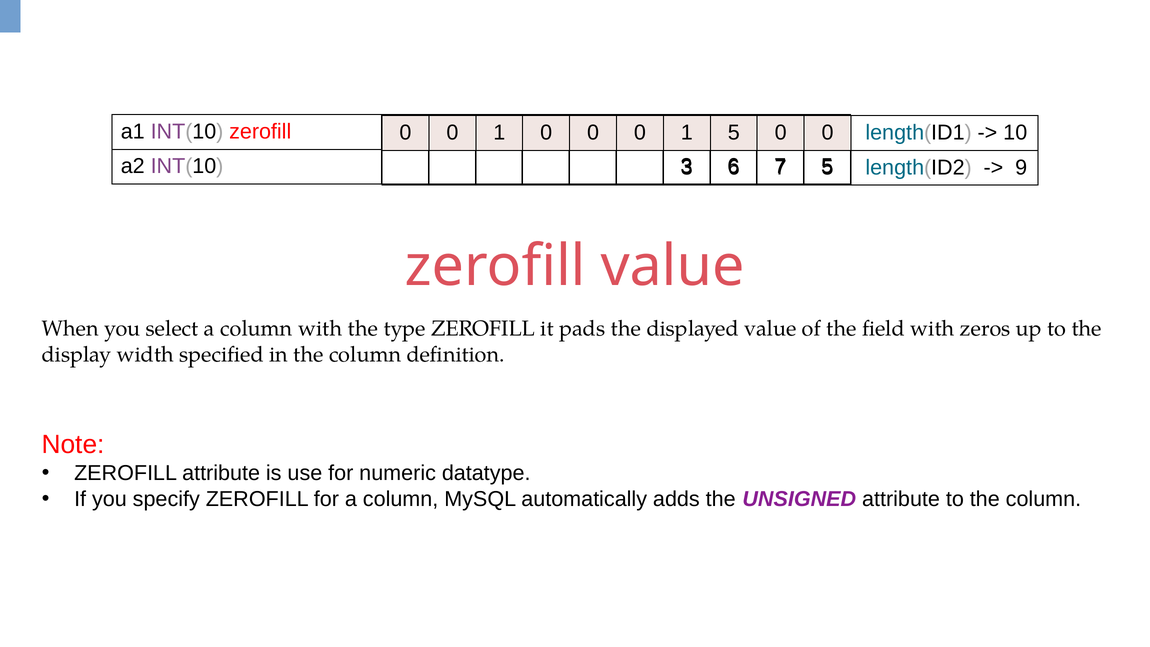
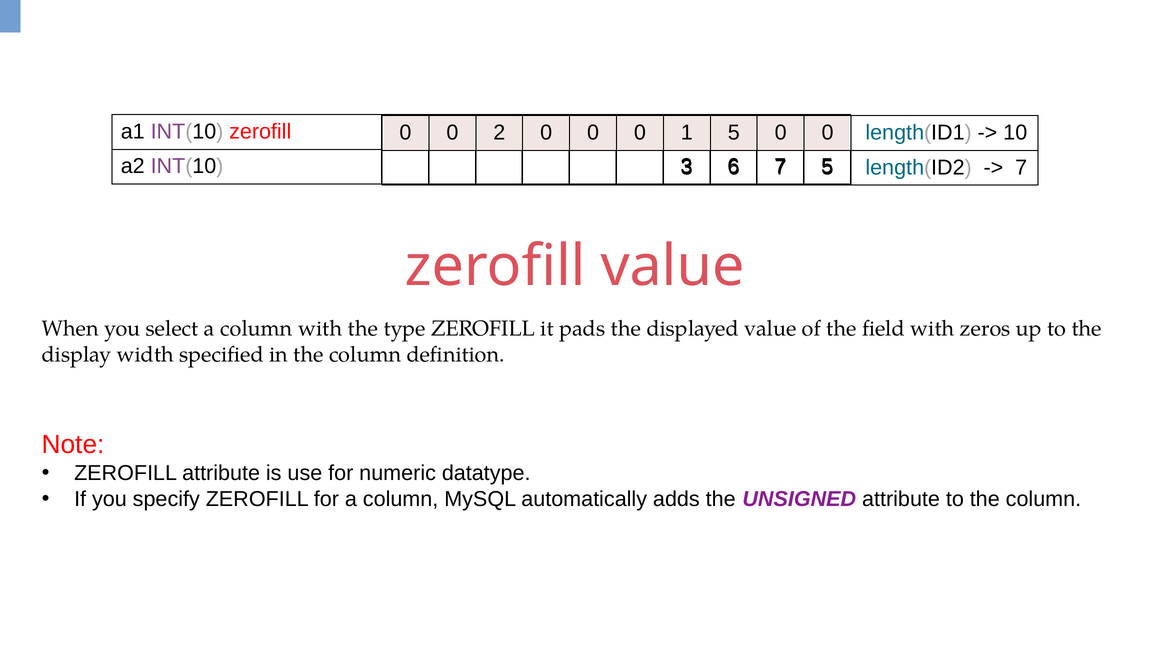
1 at (499, 132): 1 -> 2
9 at (1021, 167): 9 -> 7
